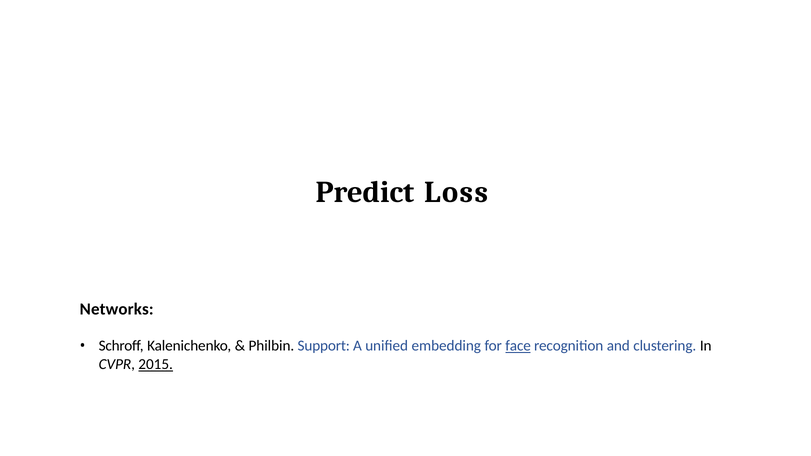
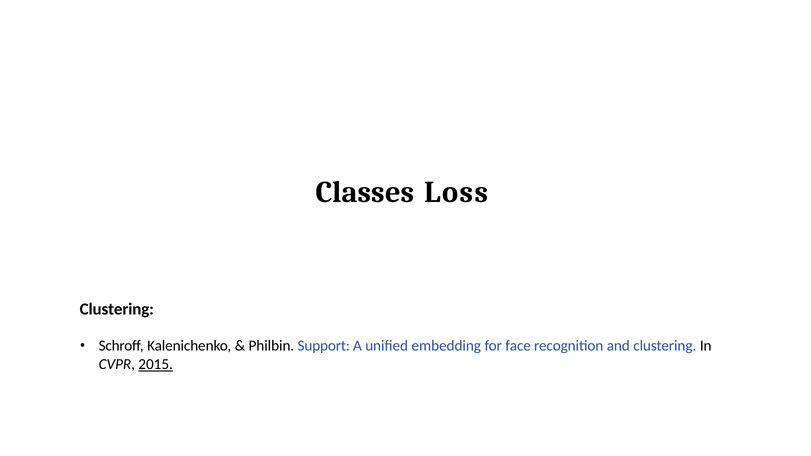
Predict: Predict -> Classes
Networks at (117, 309): Networks -> Clustering
face underline: present -> none
